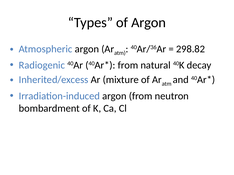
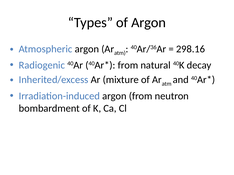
298.82: 298.82 -> 298.16
